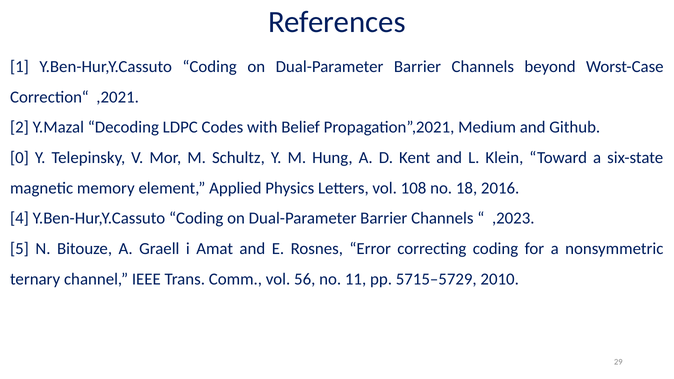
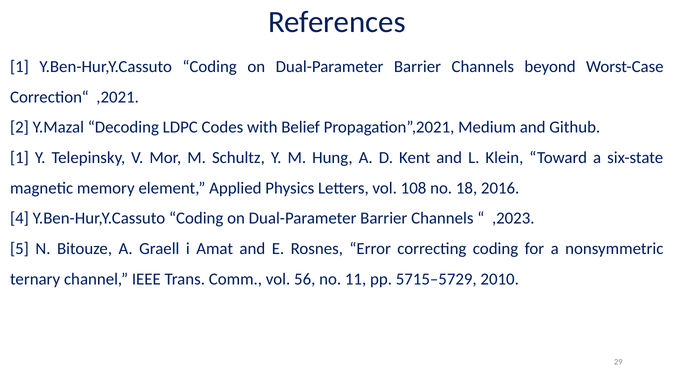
0 at (19, 158): 0 -> 1
